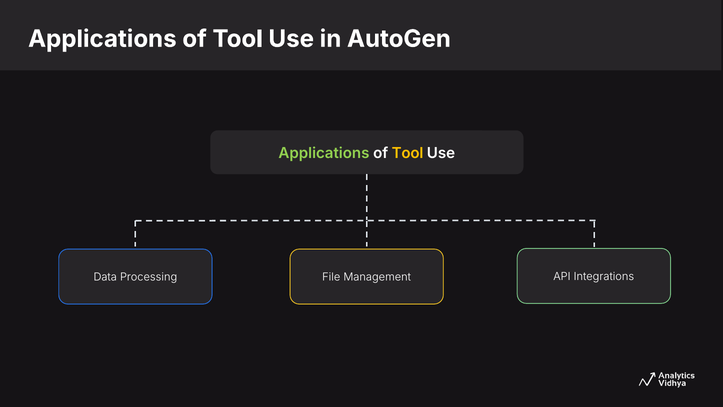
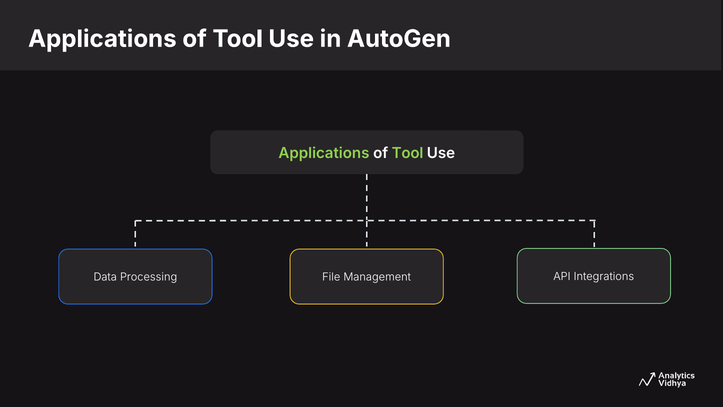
Tool at (408, 153) colour: yellow -> light green
